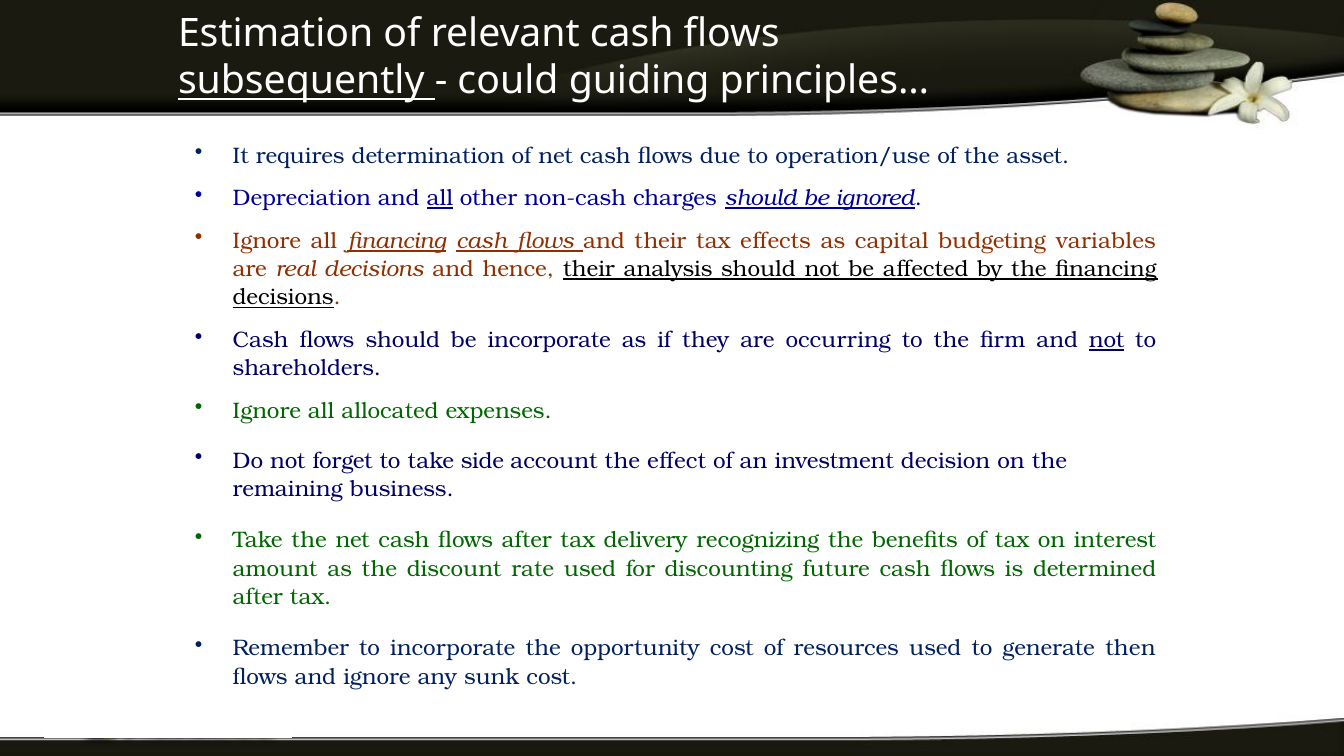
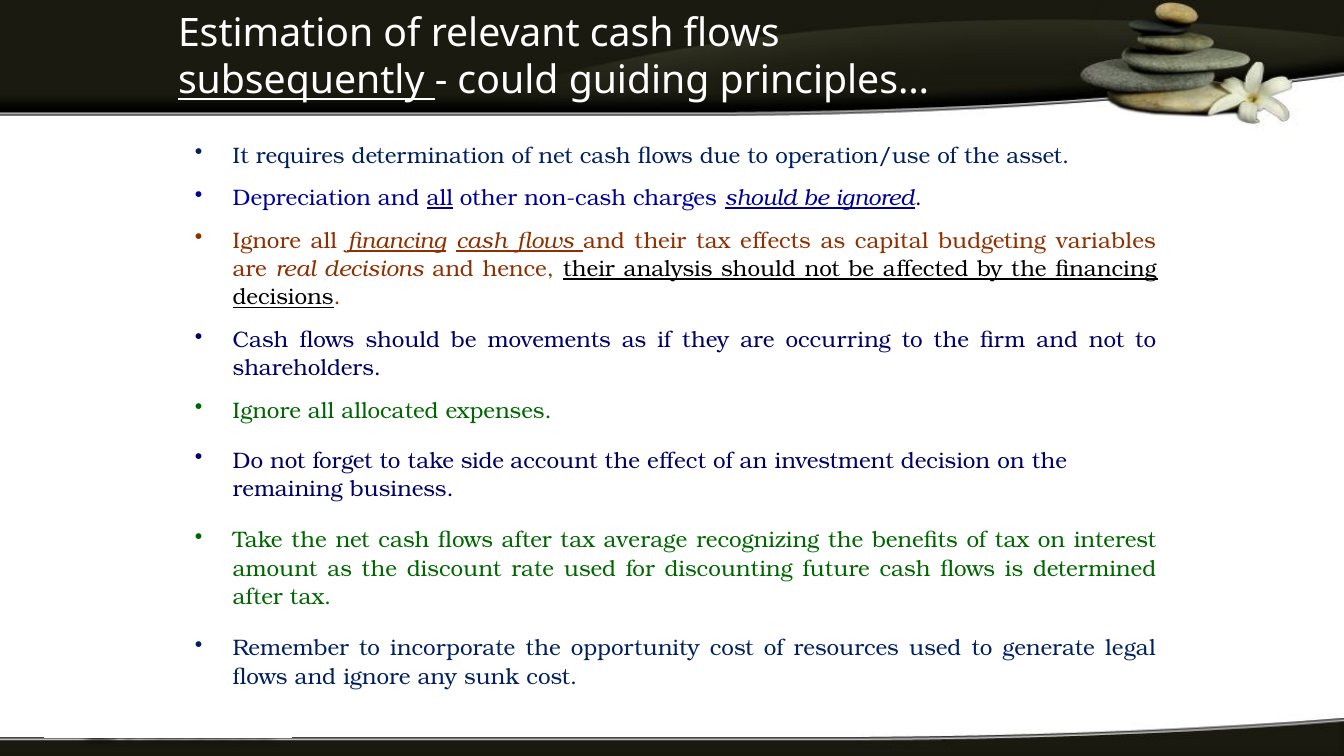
be incorporate: incorporate -> movements
not at (1107, 340) underline: present -> none
delivery: delivery -> average
then: then -> legal
